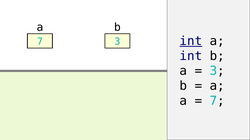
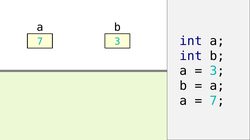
int at (191, 41) underline: present -> none
